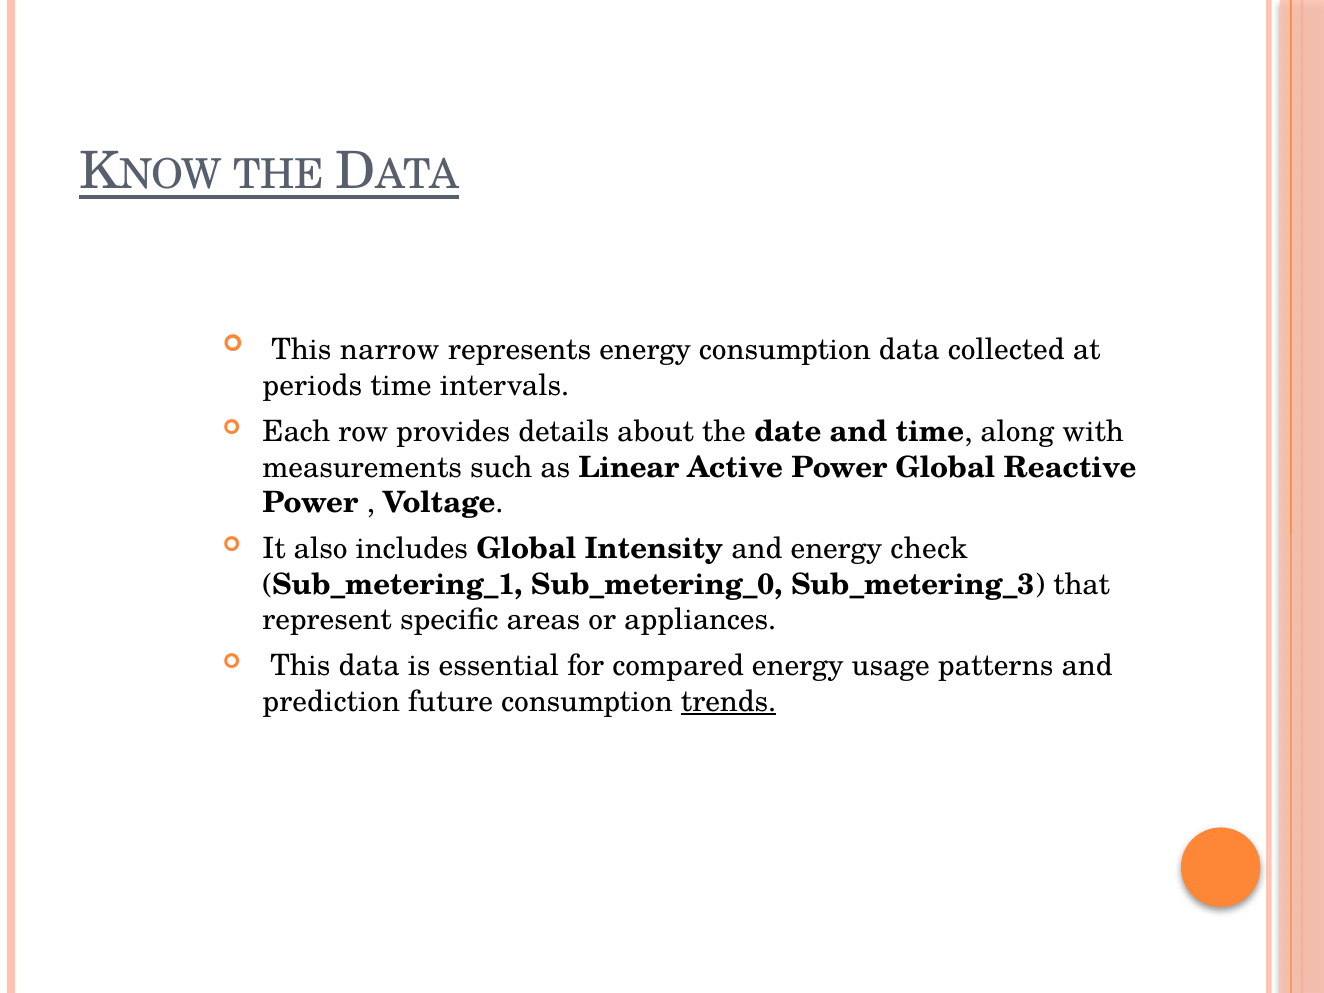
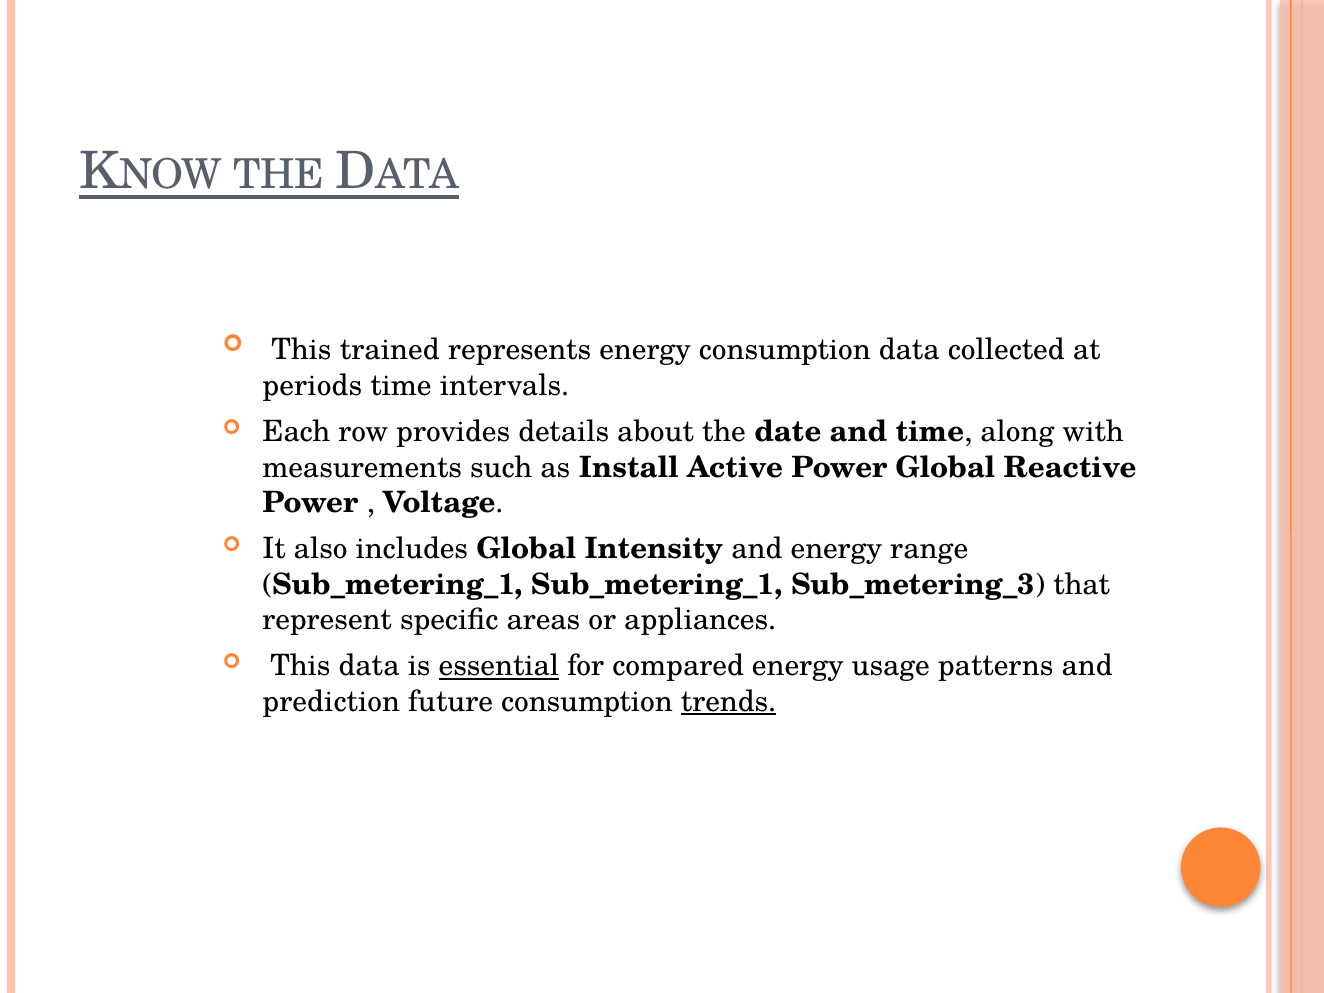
narrow: narrow -> trained
Linear: Linear -> Install
check: check -> range
Sub_metering_1 Sub_metering_0: Sub_metering_0 -> Sub_metering_1
essential underline: none -> present
